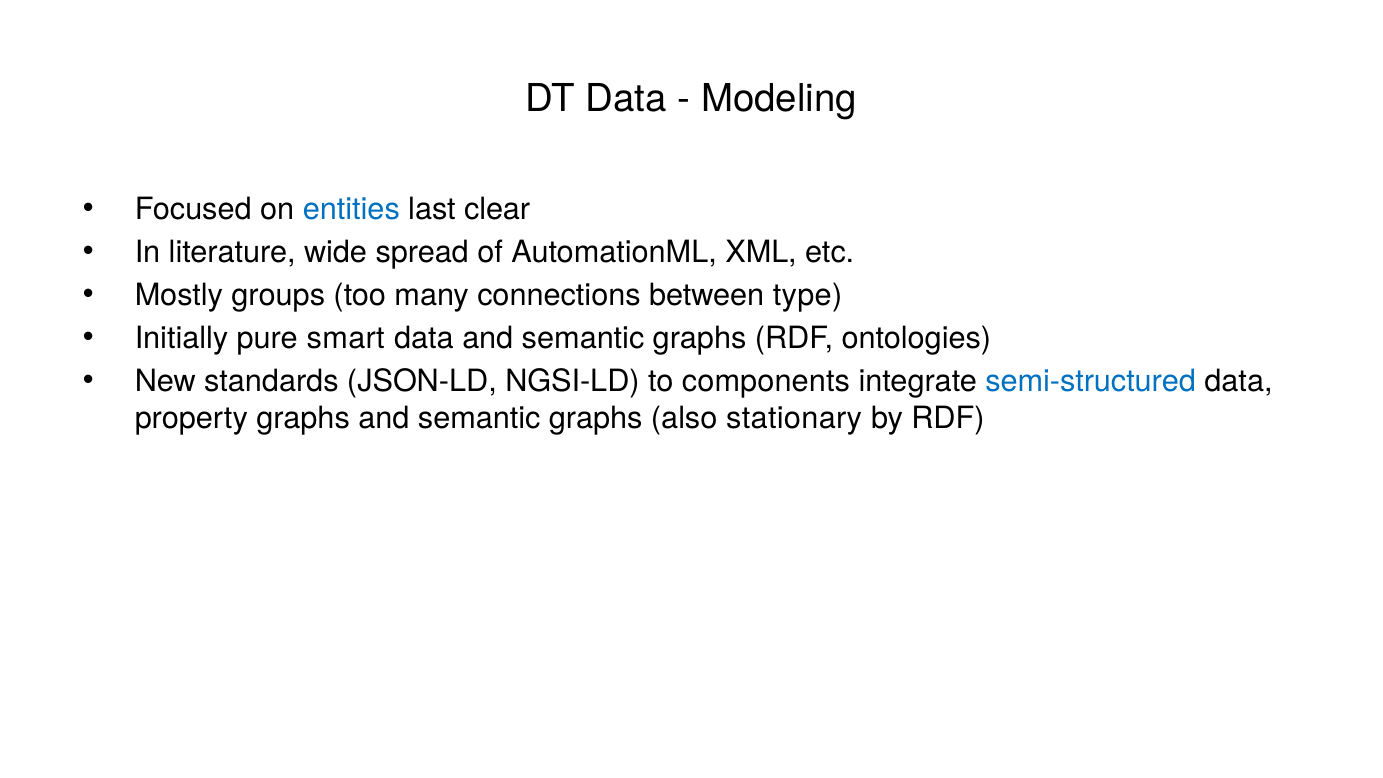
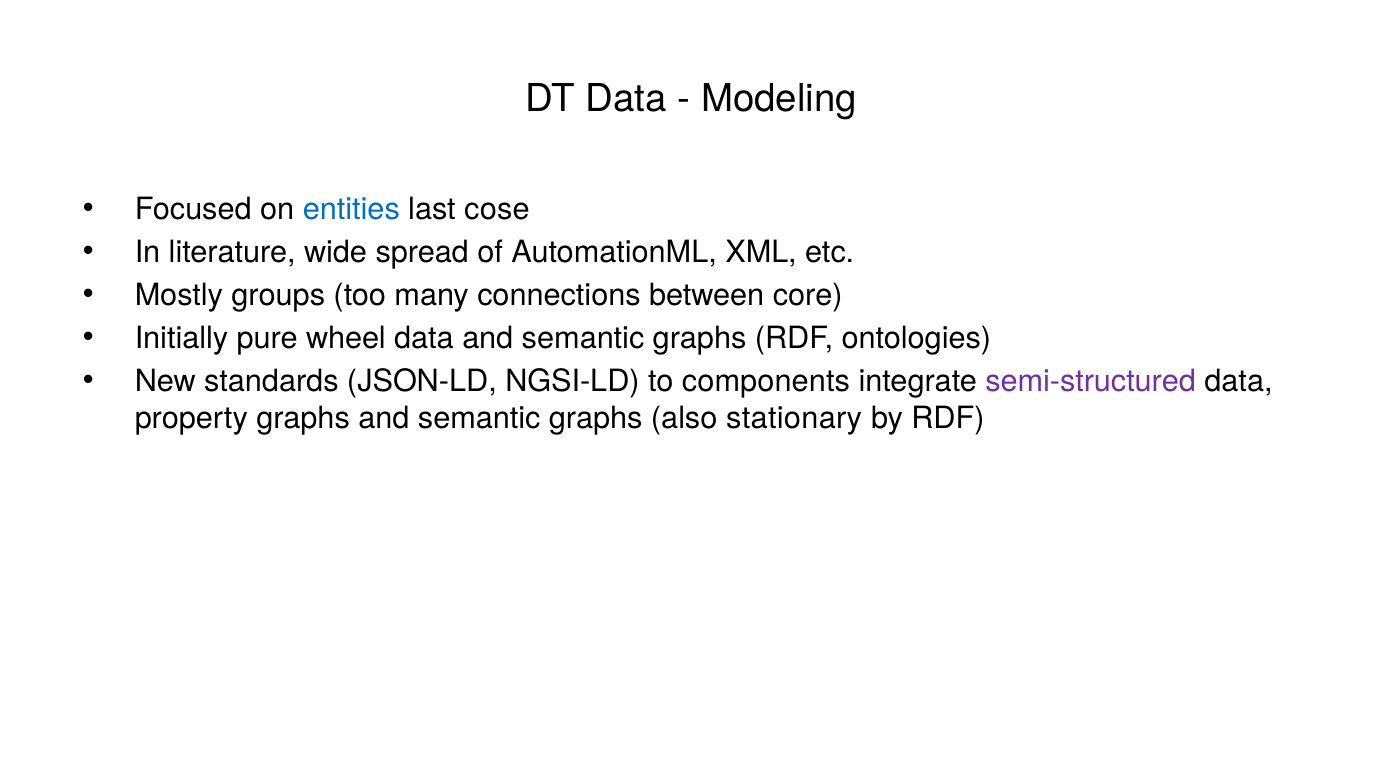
clear: clear -> cose
type: type -> core
smart: smart -> wheel
semi-structured colour: blue -> purple
